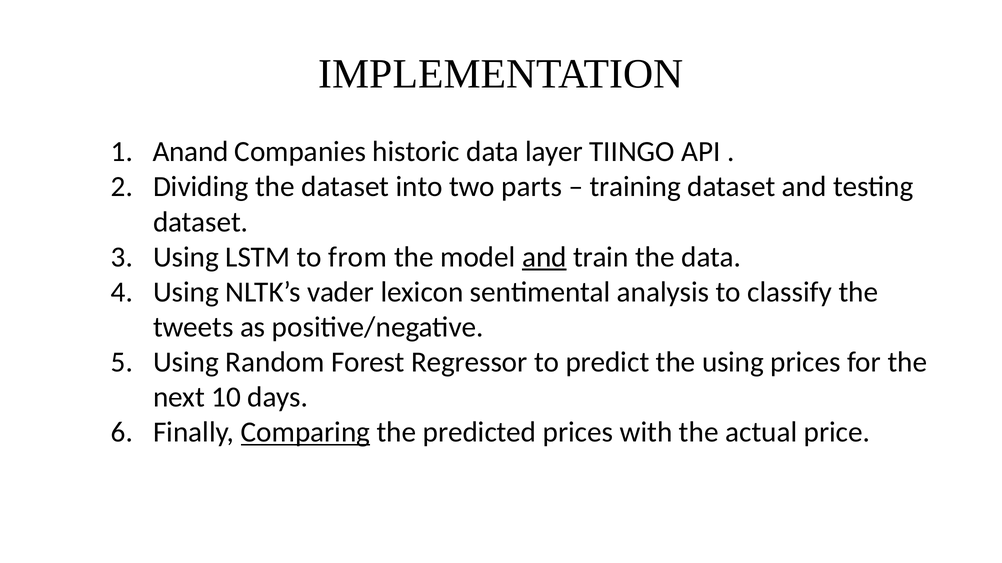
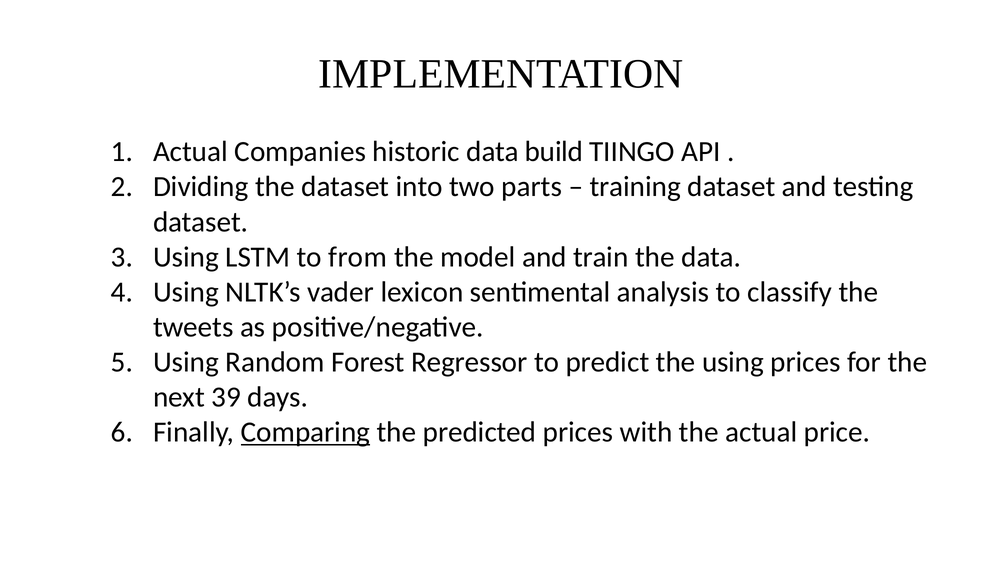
Anand at (191, 152): Anand -> Actual
layer: layer -> build
and at (544, 257) underline: present -> none
10: 10 -> 39
